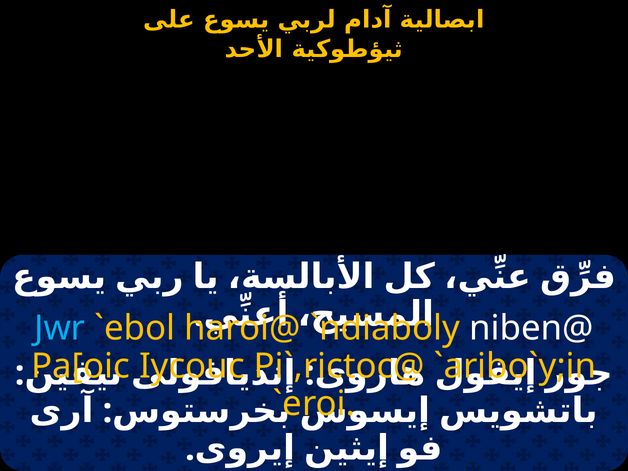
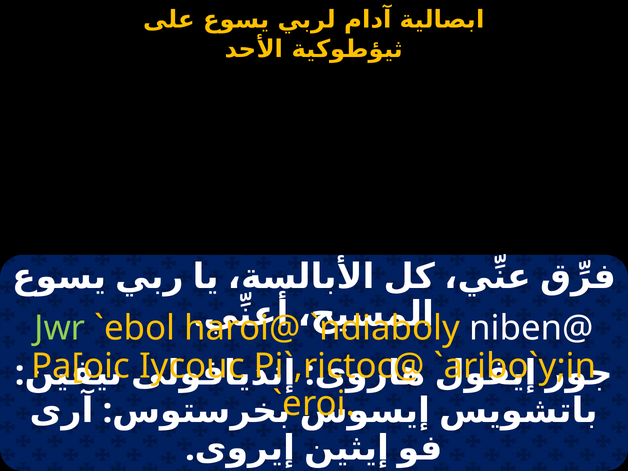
Jwr colour: light blue -> light green
